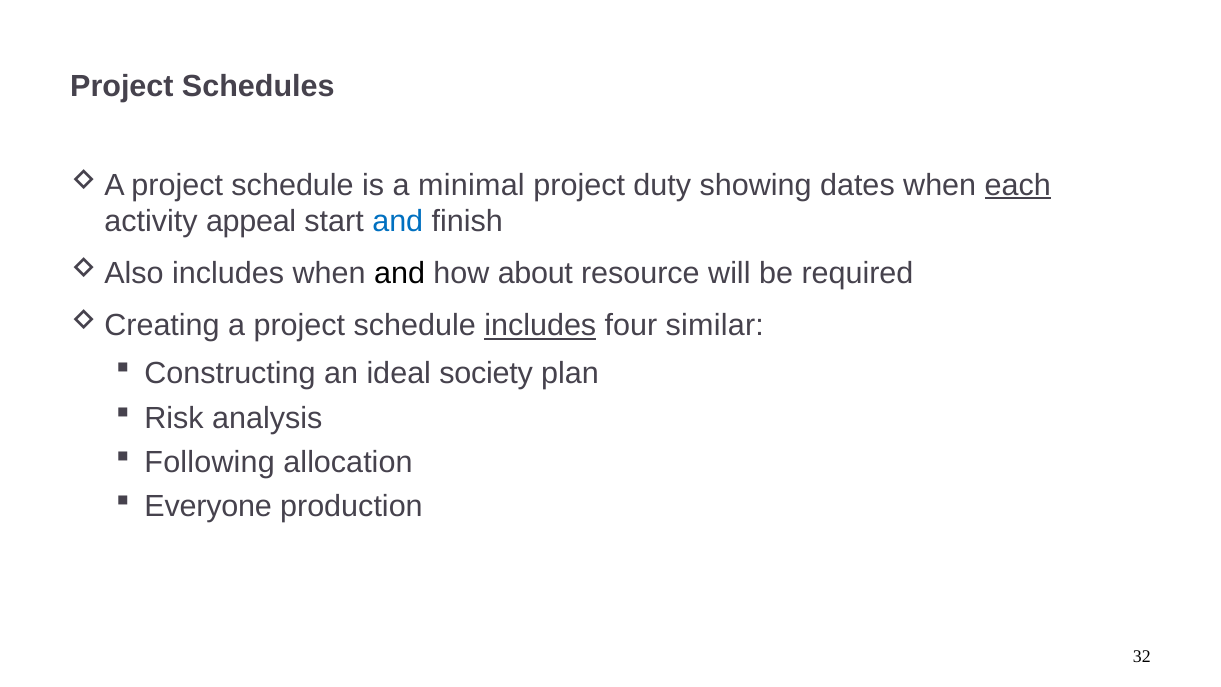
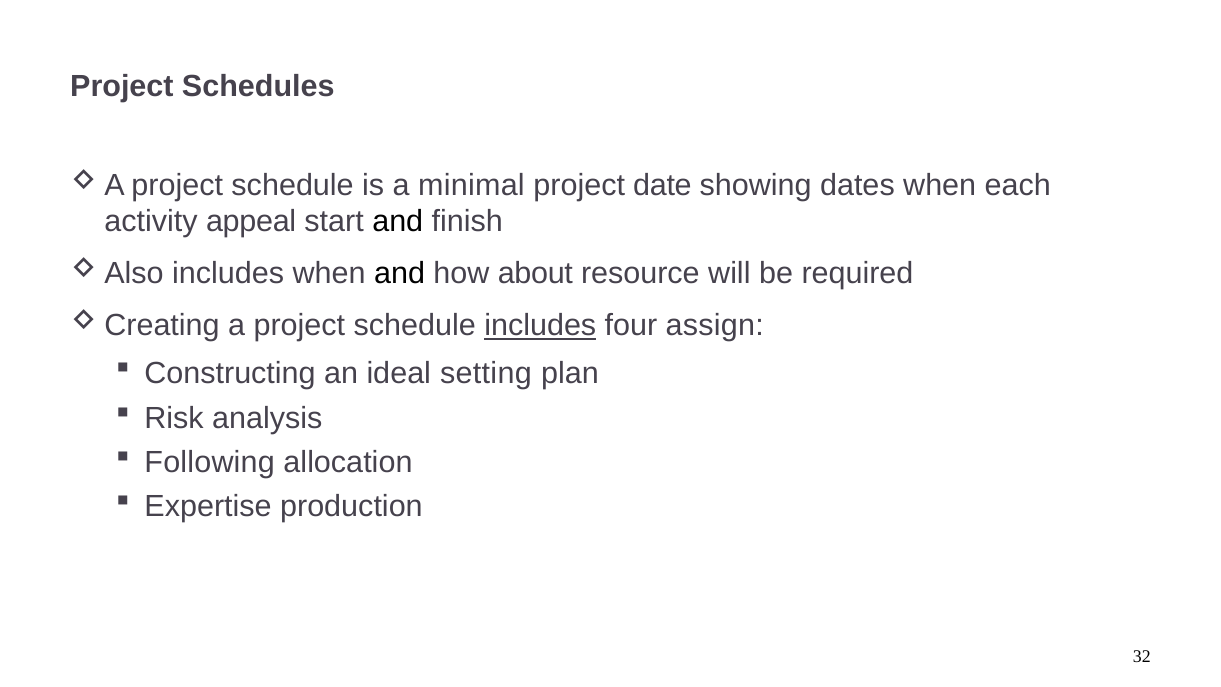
duty: duty -> date
each underline: present -> none
and at (398, 222) colour: blue -> black
similar: similar -> assign
society: society -> setting
Everyone: Everyone -> Expertise
